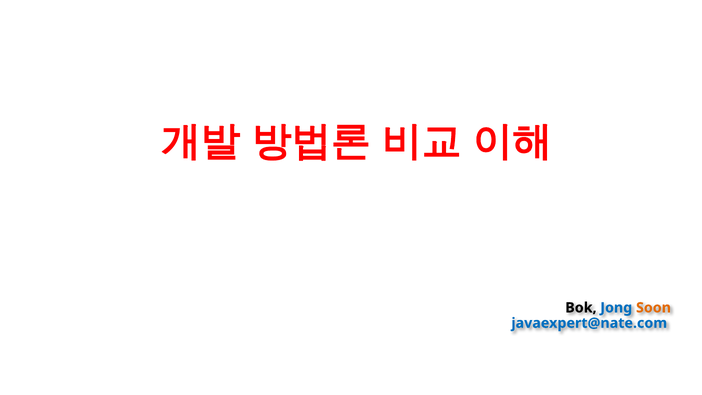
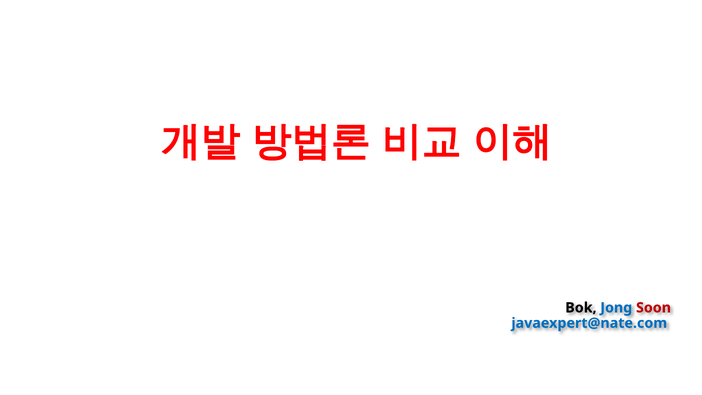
Soon colour: orange -> red
